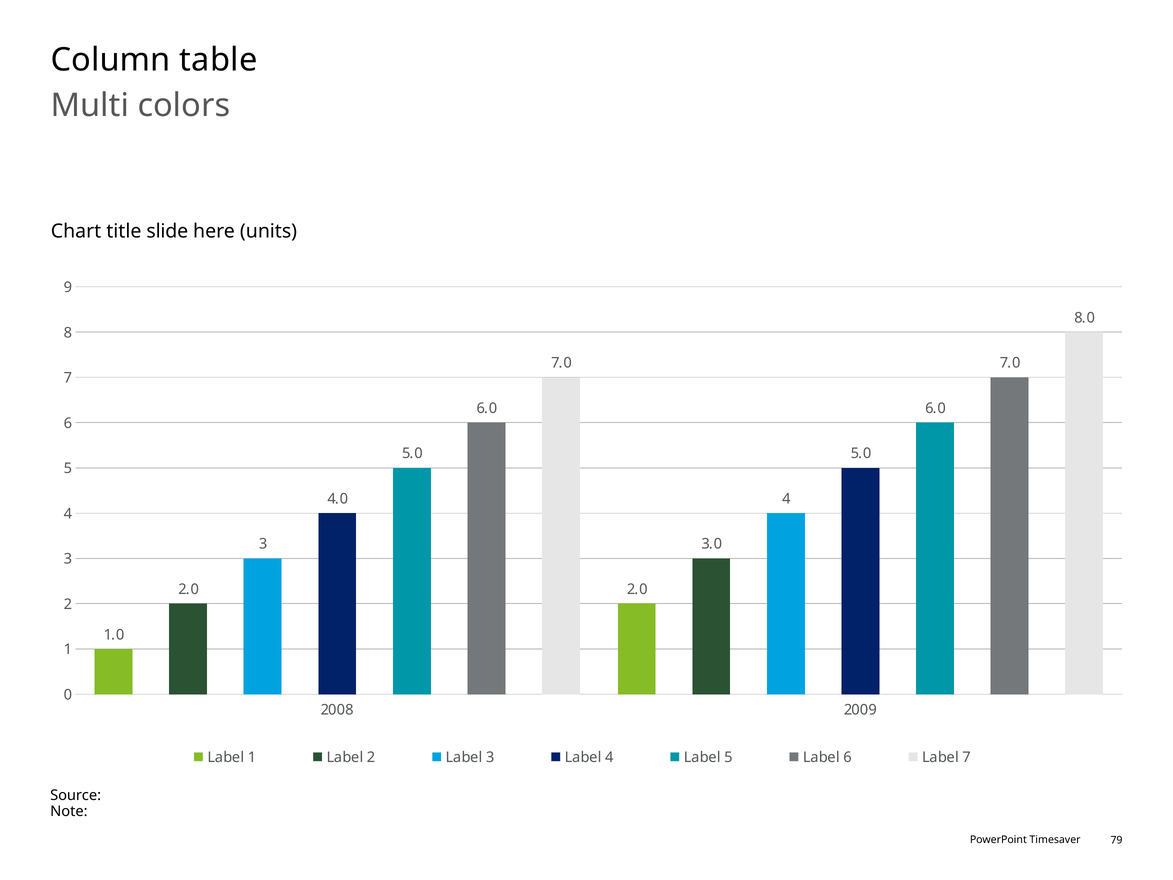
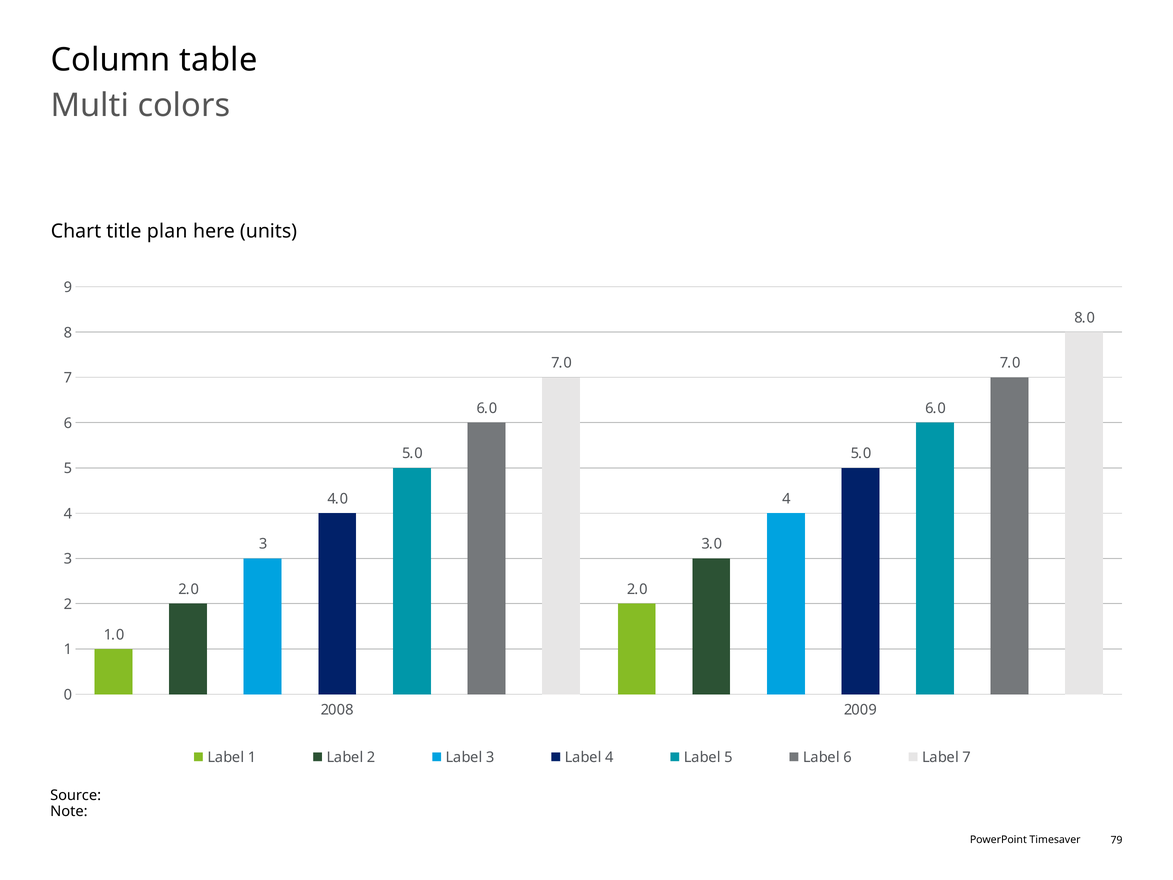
slide: slide -> plan
